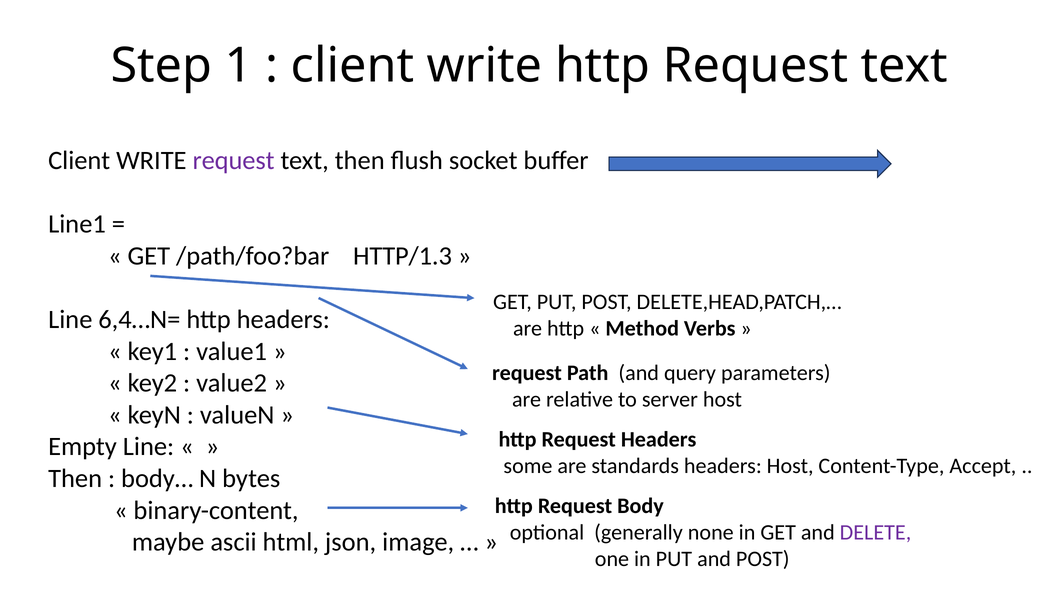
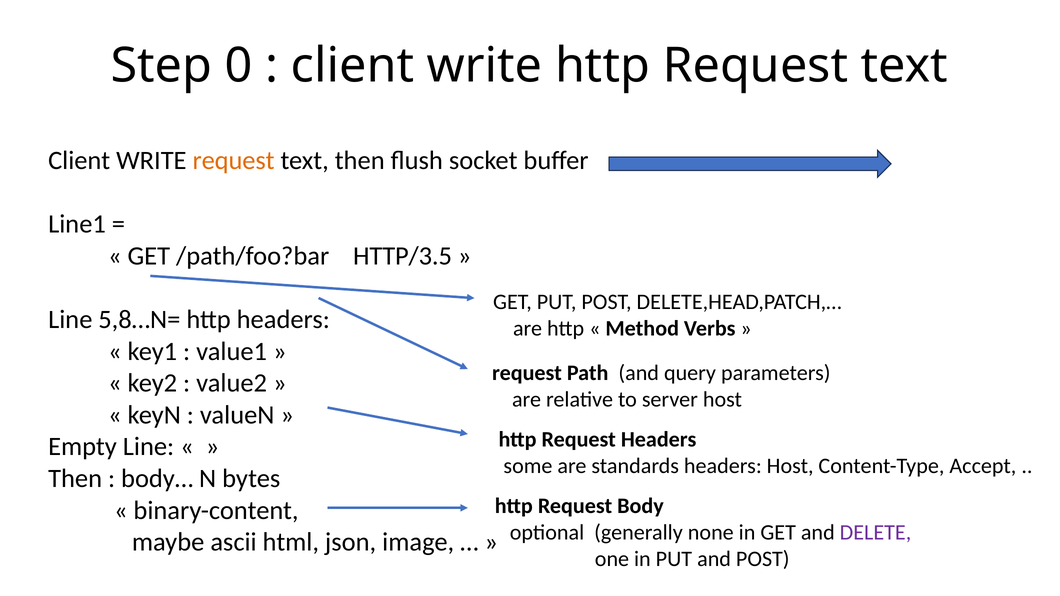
1: 1 -> 0
request at (234, 161) colour: purple -> orange
HTTP/1.3: HTTP/1.3 -> HTTP/3.5
6,4…N=: 6,4…N= -> 5,8…N=
